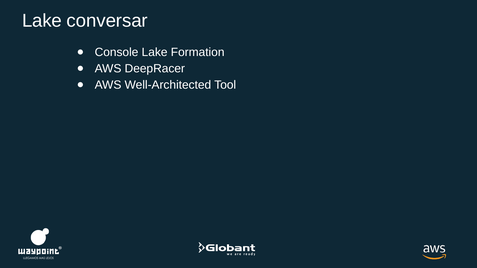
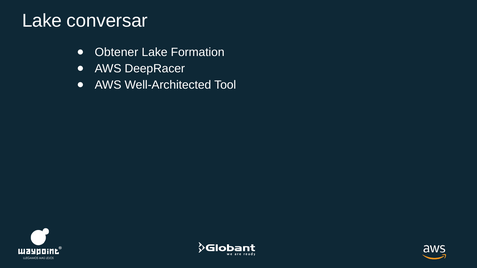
Console: Console -> Obtener
